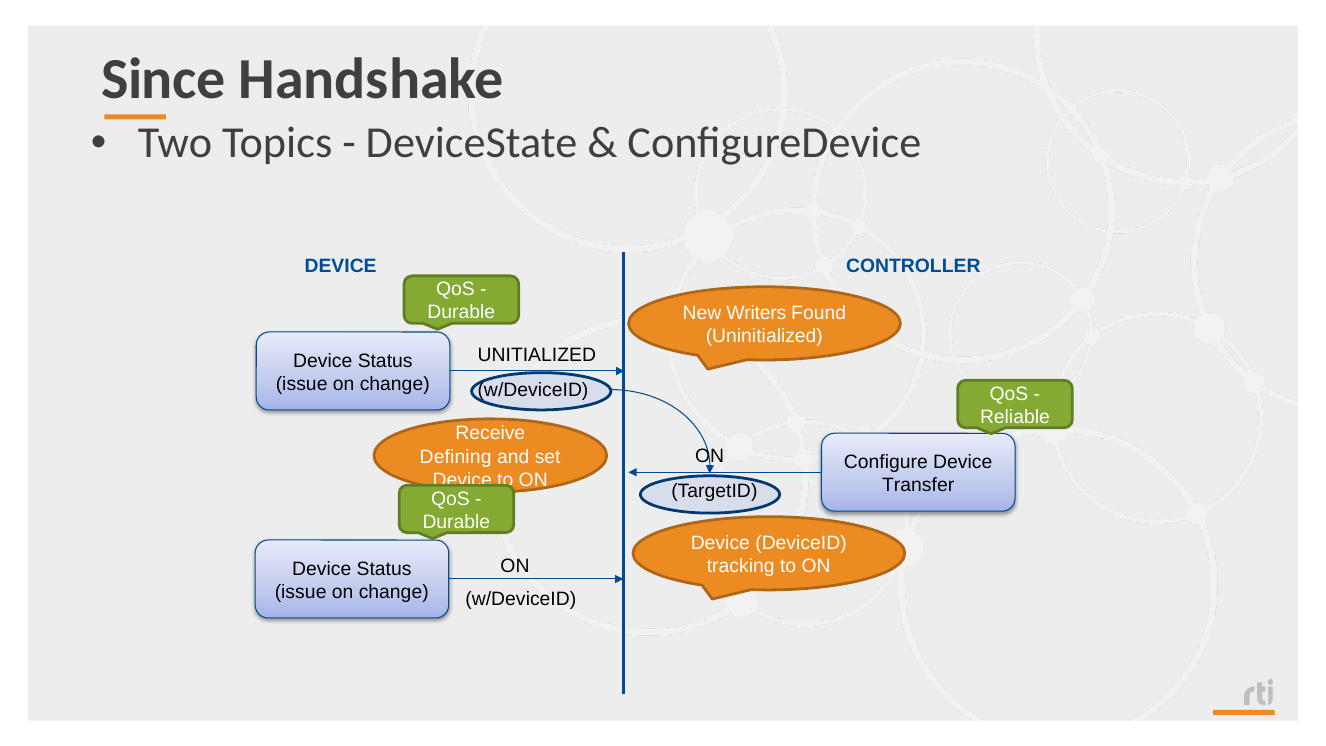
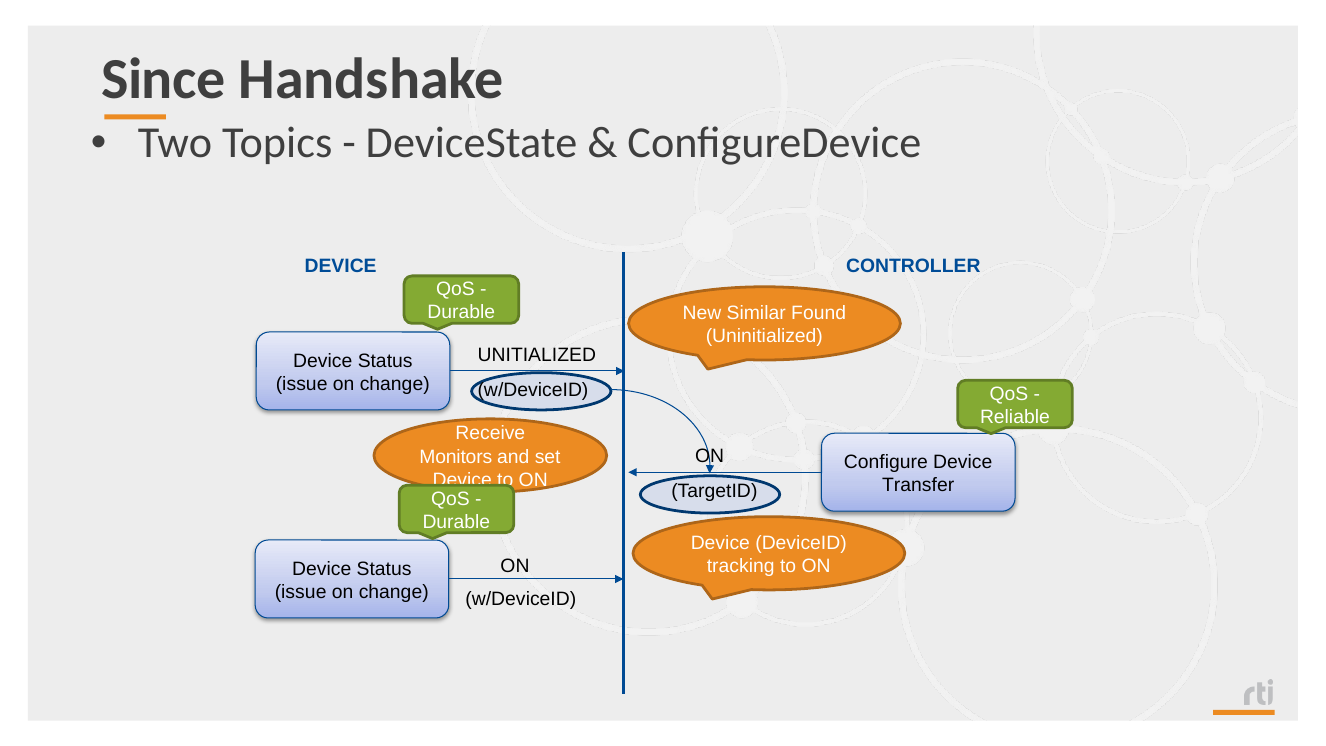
Writers: Writers -> Similar
Defining: Defining -> Monitors
